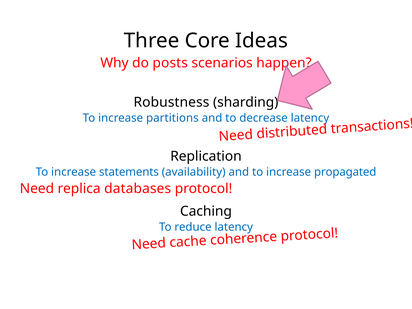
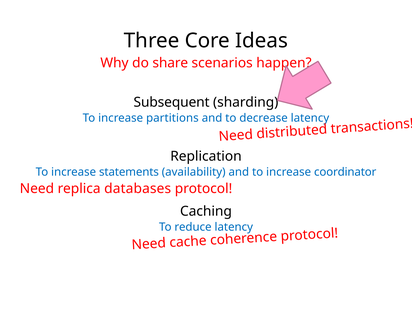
posts: posts -> share
Robustness: Robustness -> Subsequent
propagated: propagated -> coordinator
